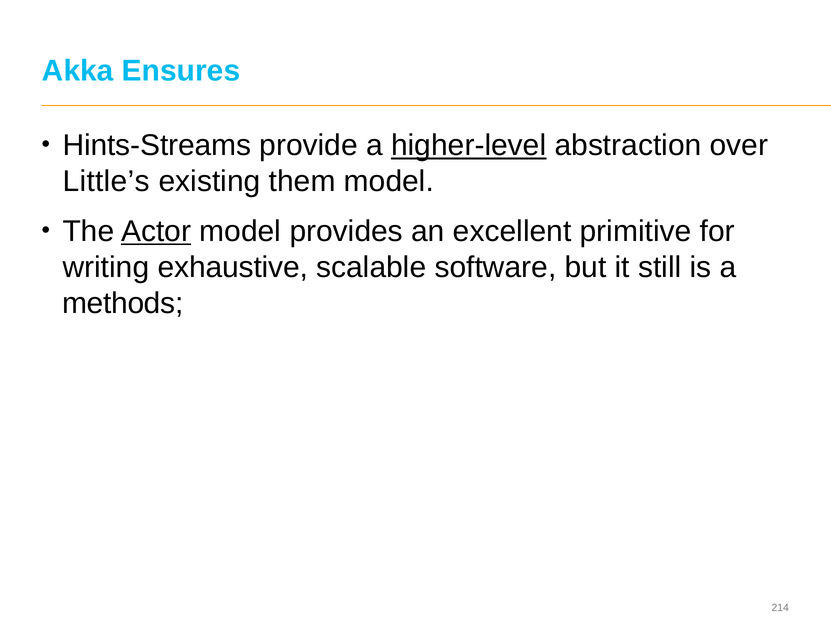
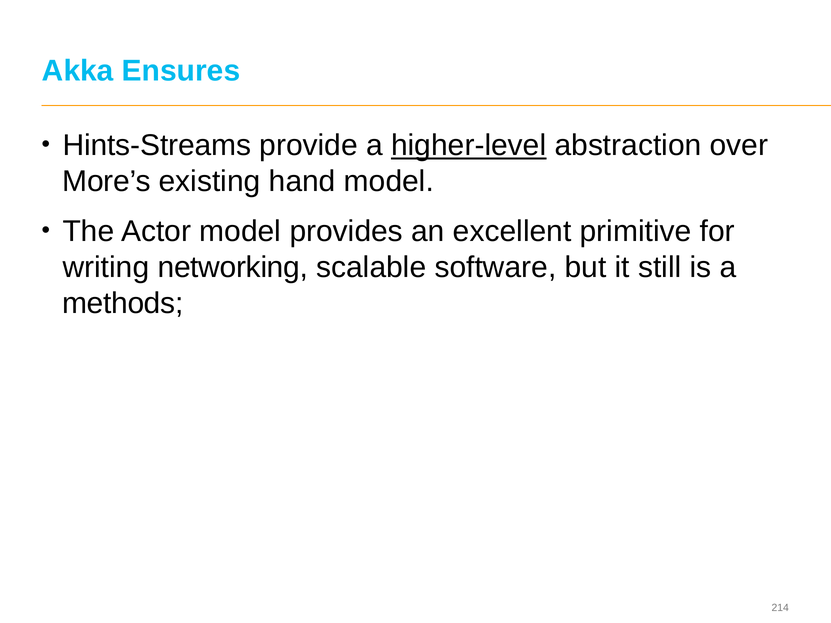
Little’s: Little’s -> More’s
them: them -> hand
Actor underline: present -> none
exhaustive: exhaustive -> networking
